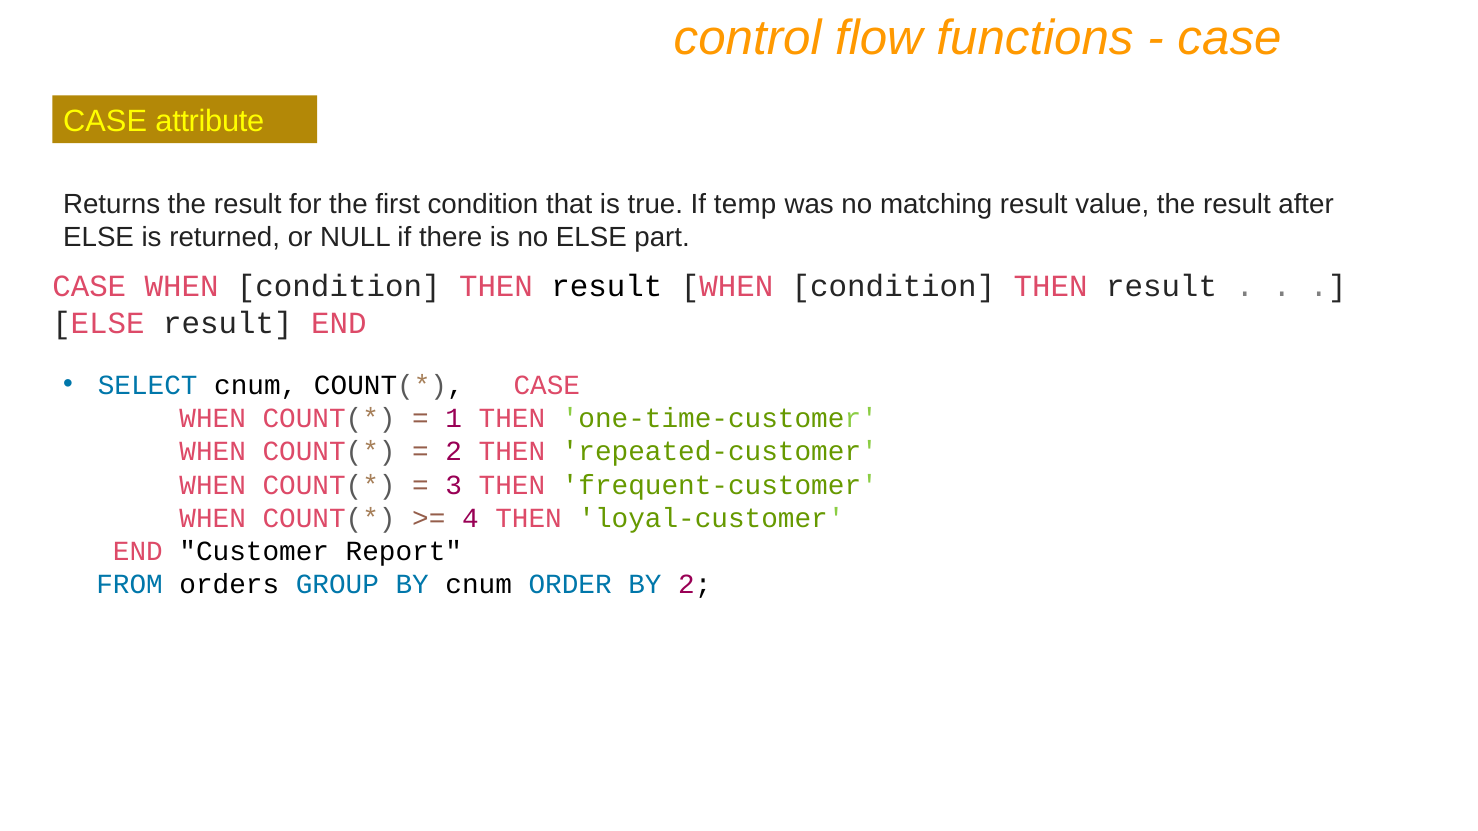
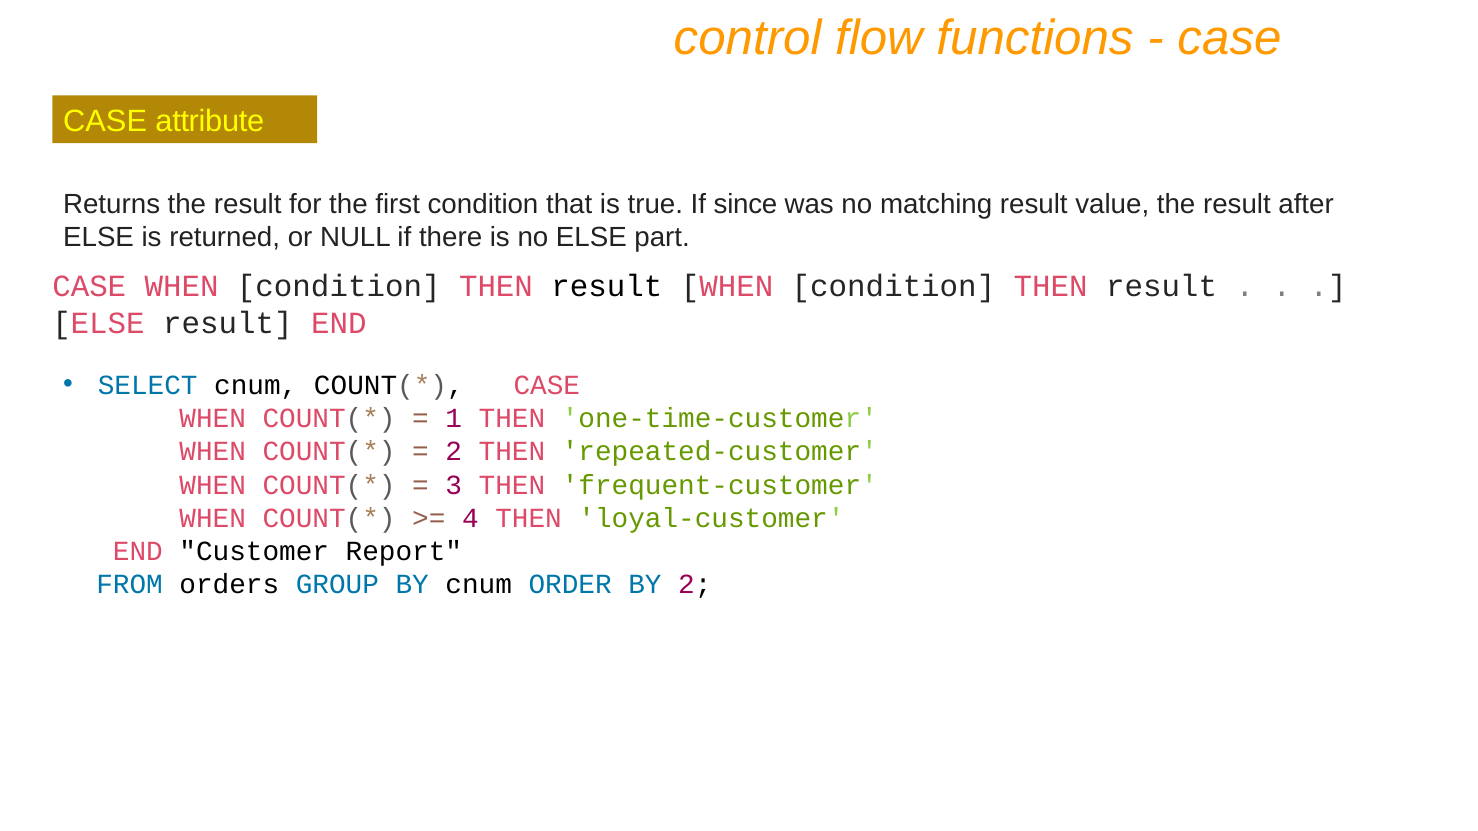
temp: temp -> since
